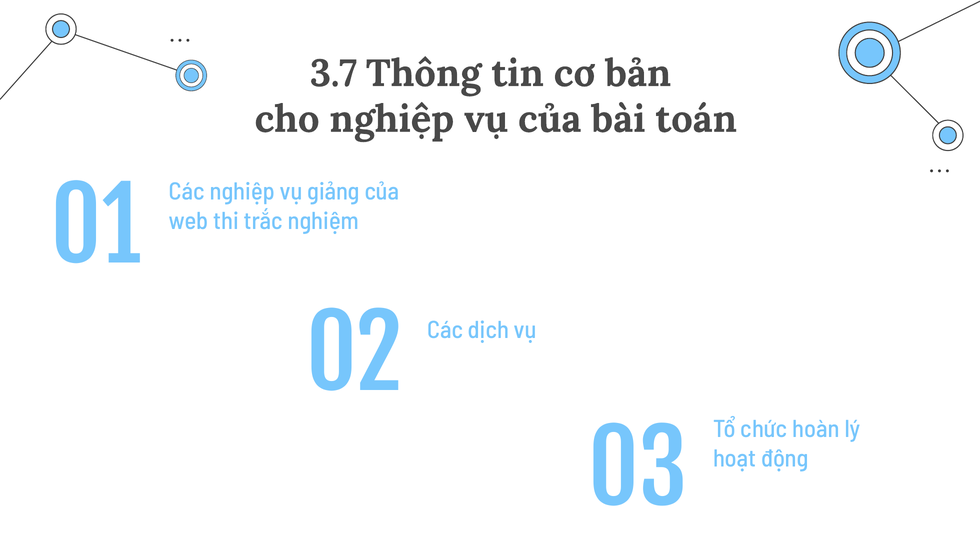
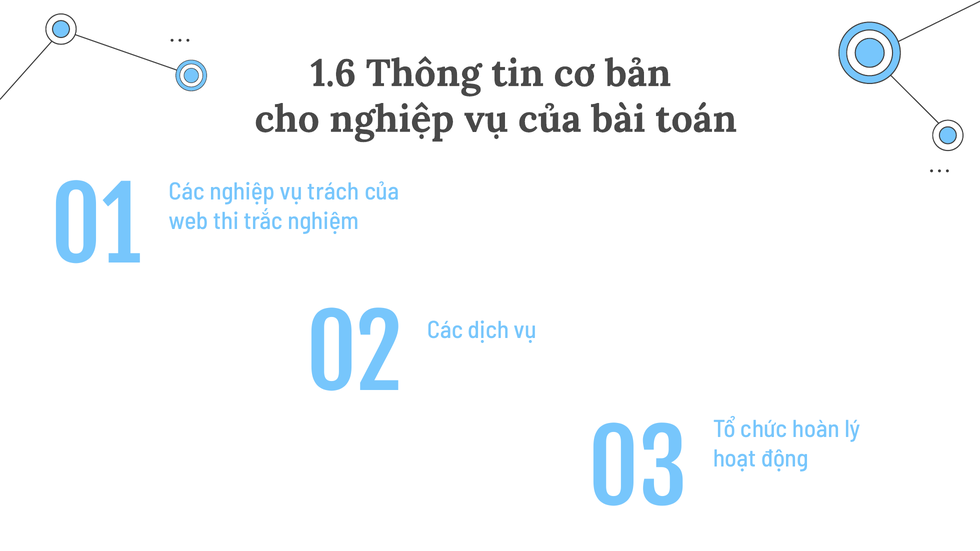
3.7: 3.7 -> 1.6
giảng: giảng -> trách
